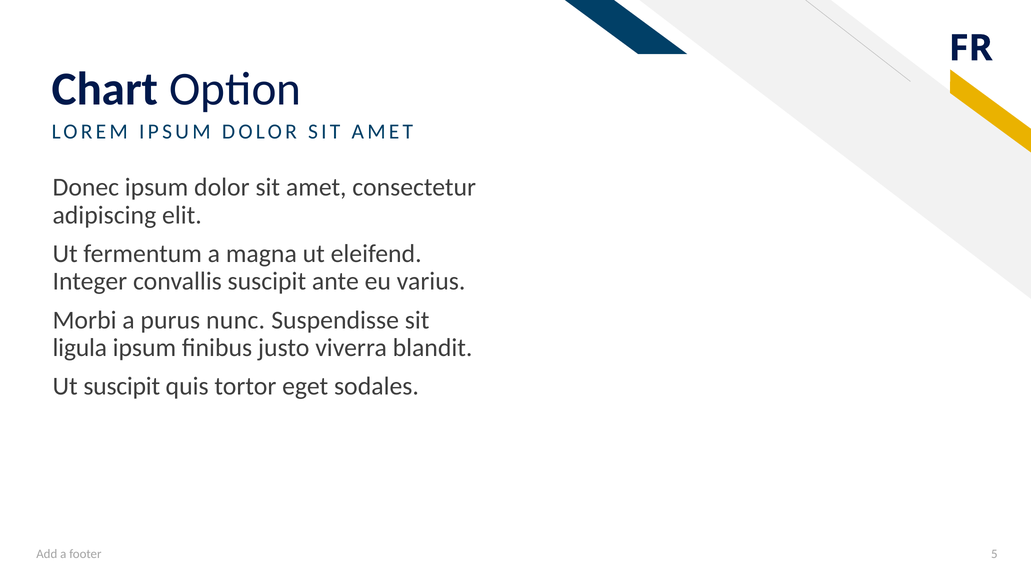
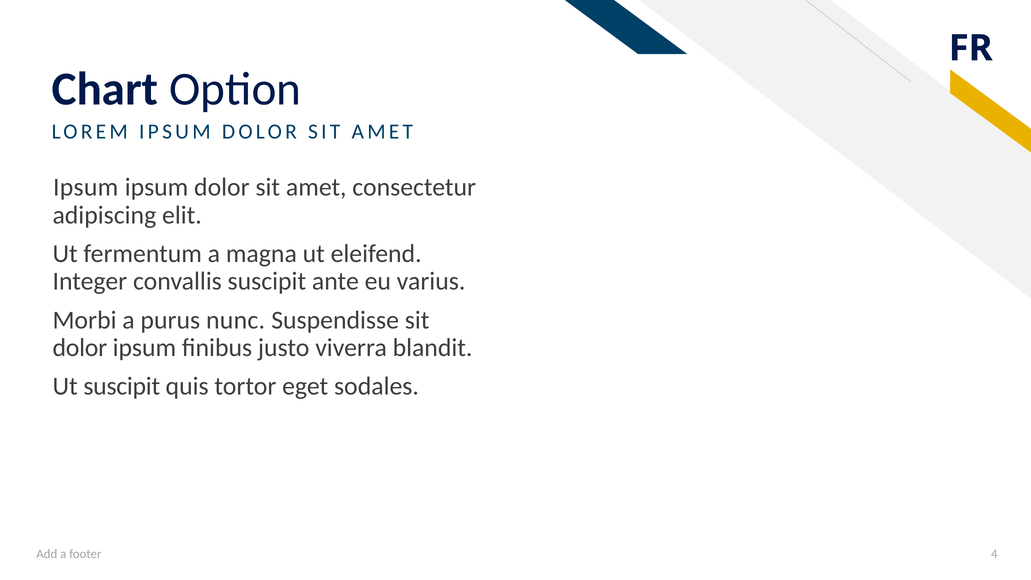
Donec at (86, 187): Donec -> Ipsum
ligula at (80, 348): ligula -> dolor
5: 5 -> 4
